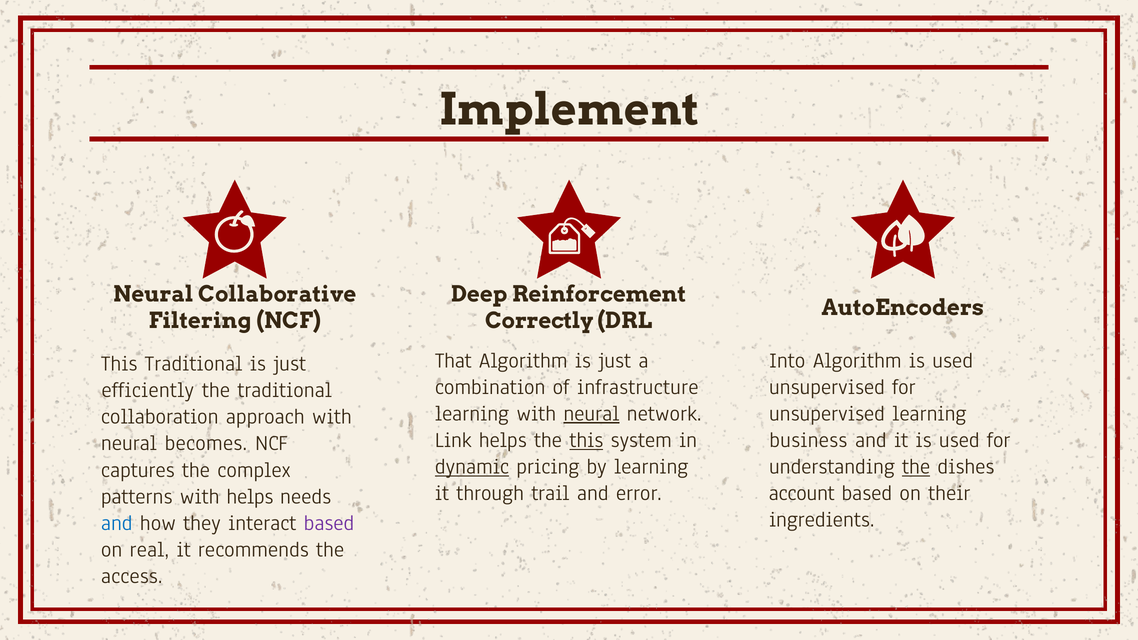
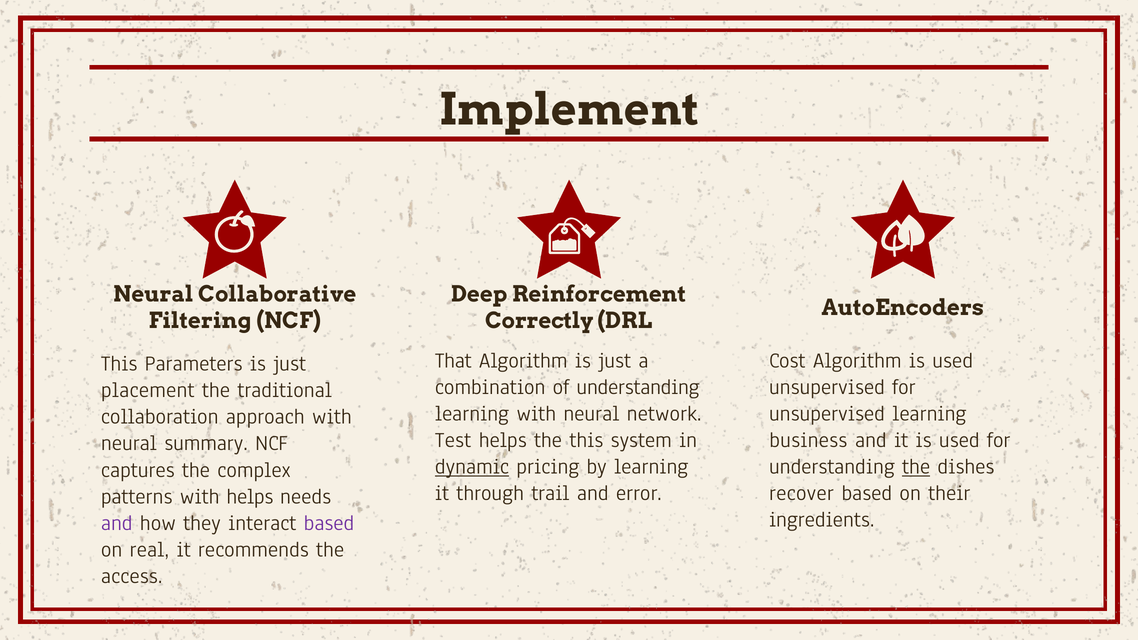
Into: Into -> Cost
This Traditional: Traditional -> Parameters
of infrastructure: infrastructure -> understanding
efficiently: efficiently -> placement
neural at (591, 413) underline: present -> none
Link: Link -> Test
this at (586, 440) underline: present -> none
becomes: becomes -> summary
account: account -> recover
and at (117, 523) colour: blue -> purple
